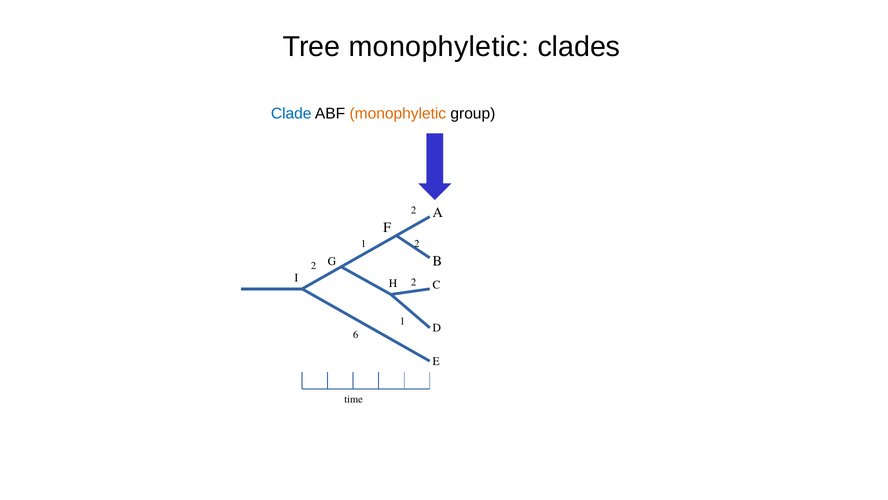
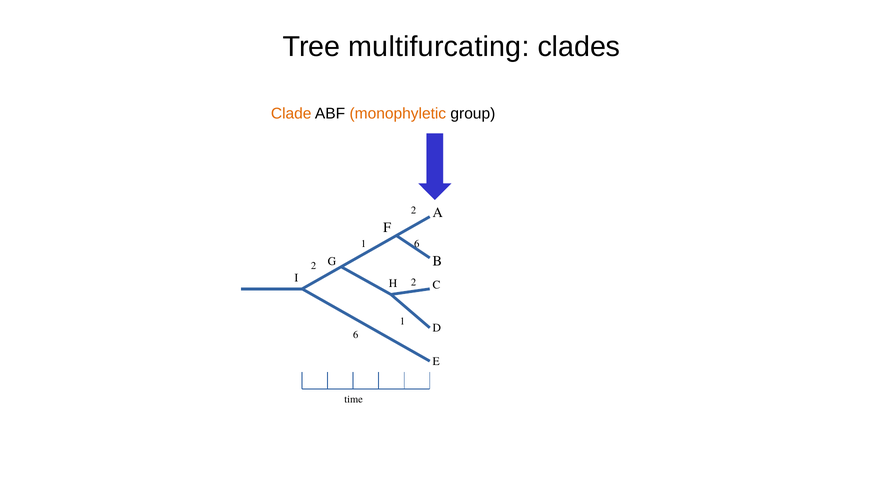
Tree monophyletic: monophyletic -> multifurcating
Clade colour: blue -> orange
2 at (417, 243): 2 -> 6
